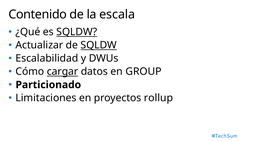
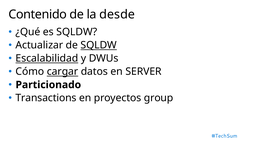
escala: escala -> desde
SQLDW at (77, 32) underline: present -> none
Escalabilidad underline: none -> present
GROUP: GROUP -> SERVER
Limitaciones: Limitaciones -> Transactions
rollup: rollup -> group
